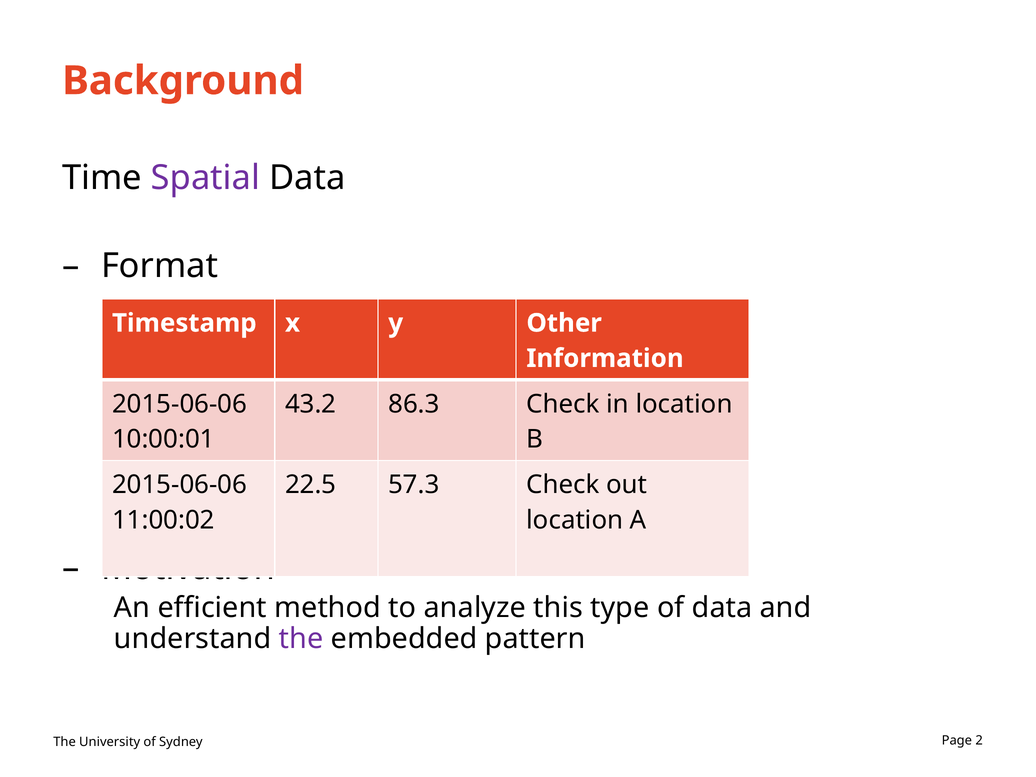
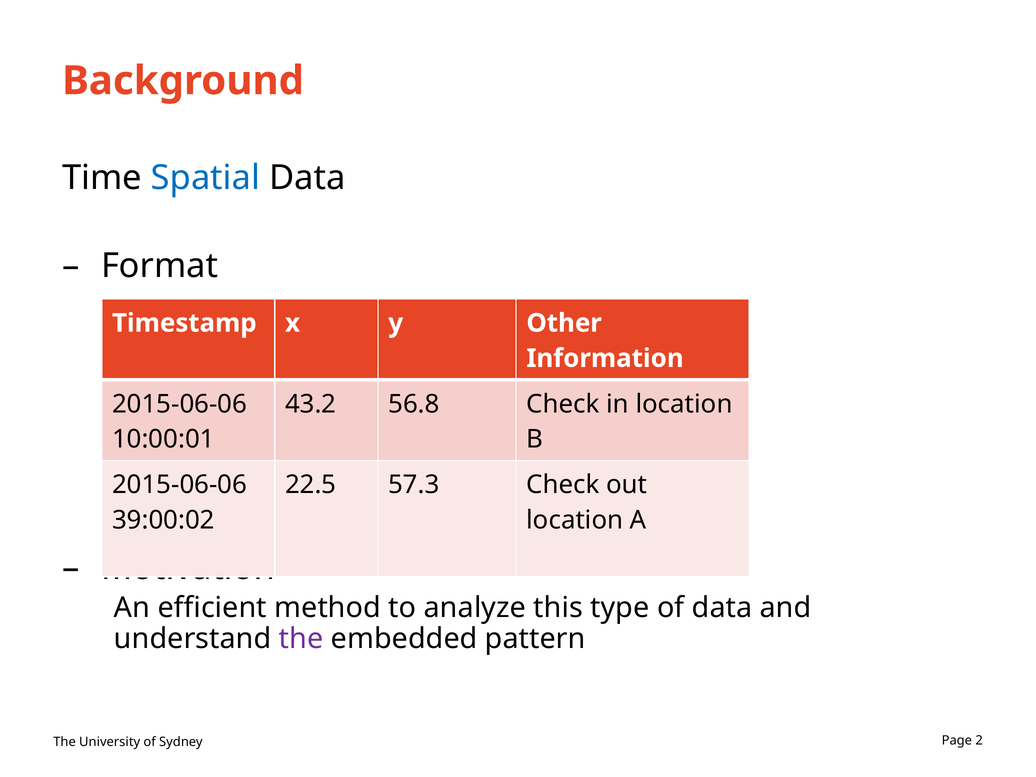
Spatial colour: purple -> blue
86.3: 86.3 -> 56.8
11:00:02: 11:00:02 -> 39:00:02
